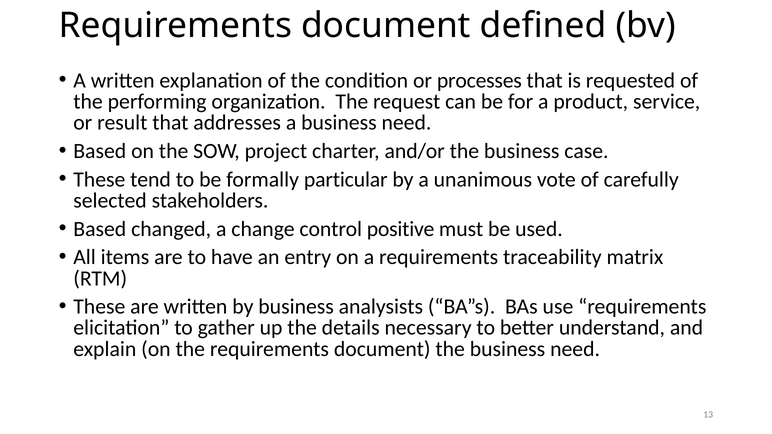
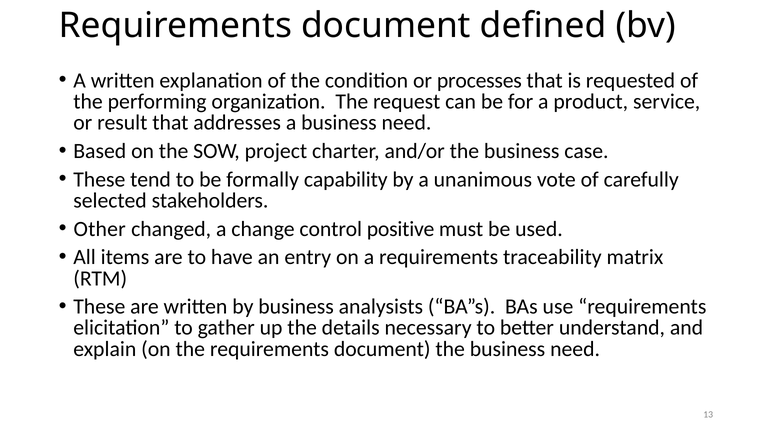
particular: particular -> capability
Based at (100, 229): Based -> Other
